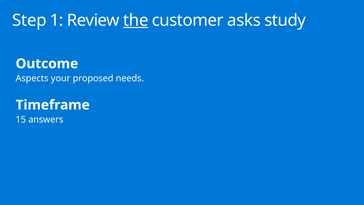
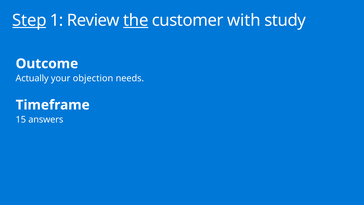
Step underline: none -> present
asks: asks -> with
Aspects: Aspects -> Actually
proposed: proposed -> objection
